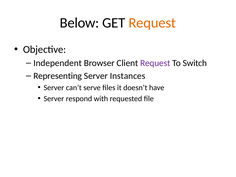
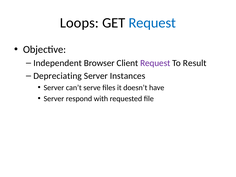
Below: Below -> Loops
Request at (152, 23) colour: orange -> blue
Switch: Switch -> Result
Representing: Representing -> Depreciating
